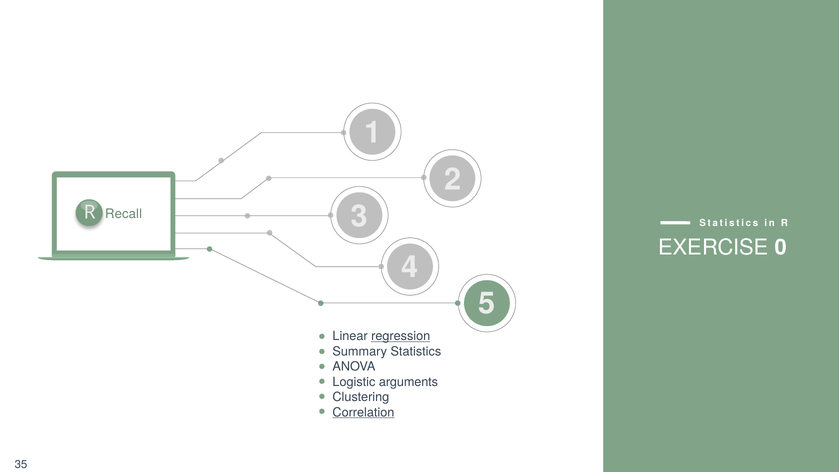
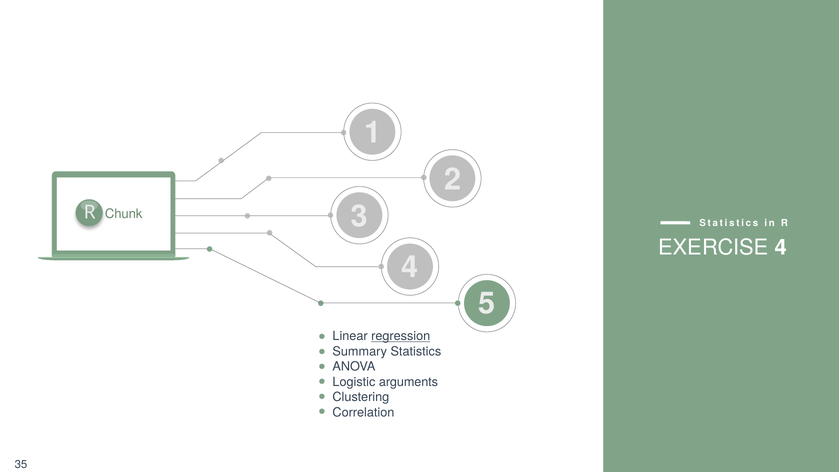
Recall: Recall -> Chunk
EXERCISE 0: 0 -> 4
Correlation underline: present -> none
